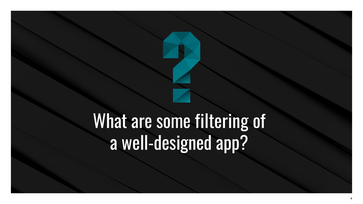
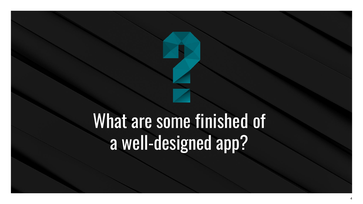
filtering: filtering -> finished
